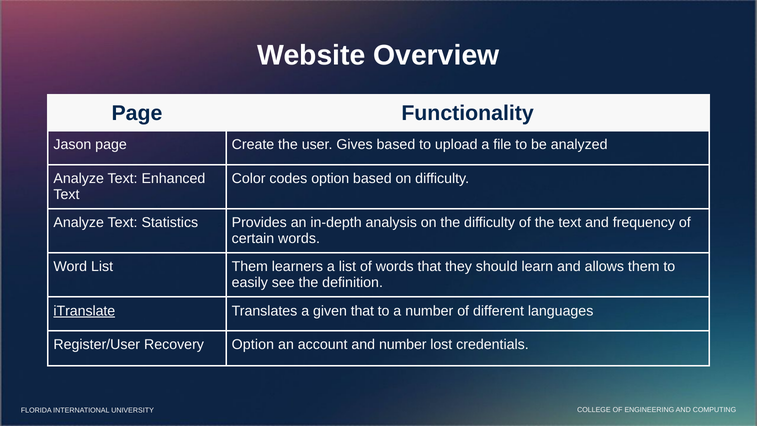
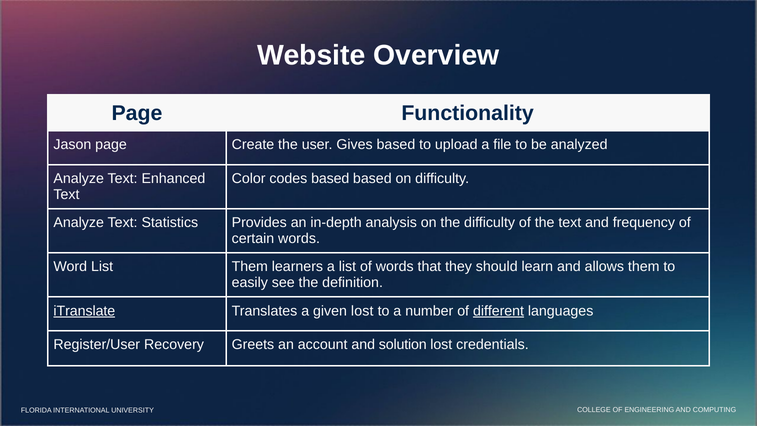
codes option: option -> based
given that: that -> lost
different underline: none -> present
Recovery Option: Option -> Greets
and number: number -> solution
